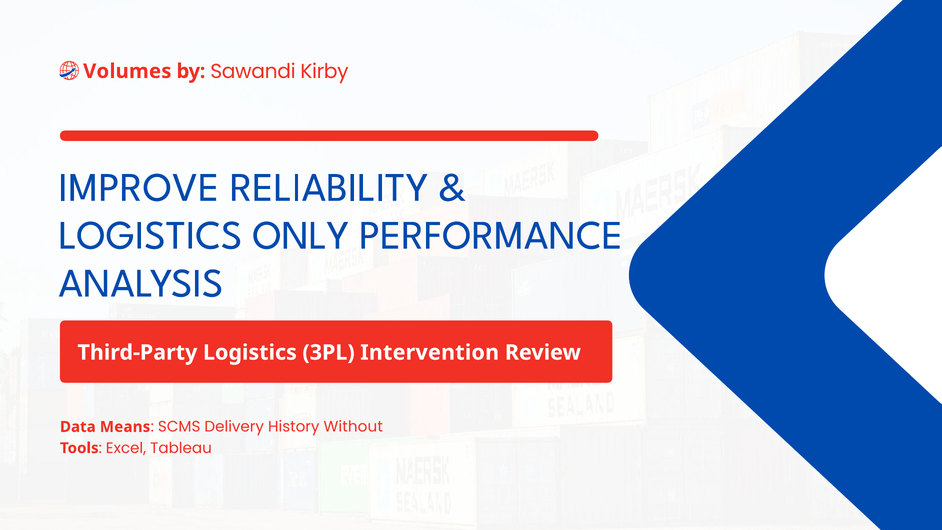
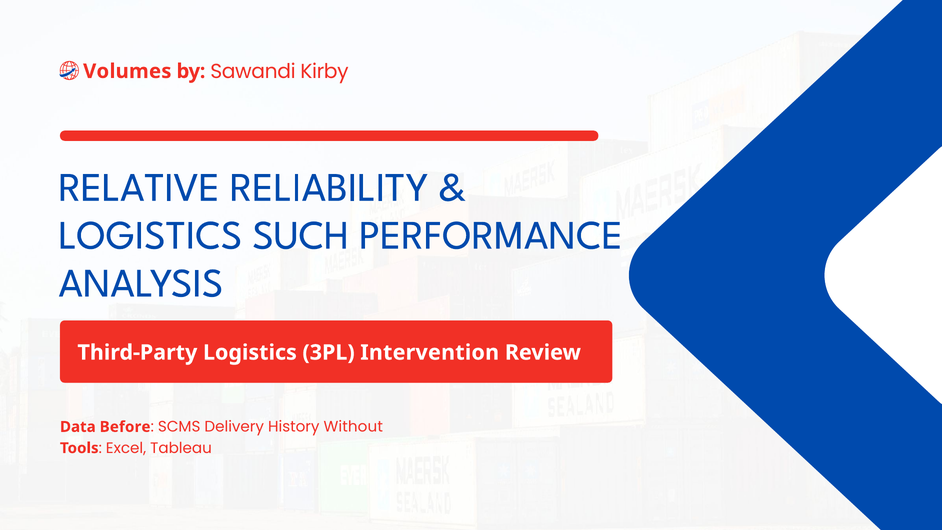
IMPROVE: IMPROVE -> RELATIVE
ONLY: ONLY -> SUCH
Means: Means -> Before
